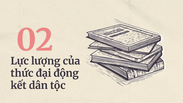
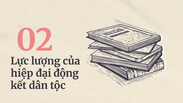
thức: thức -> hiệp
